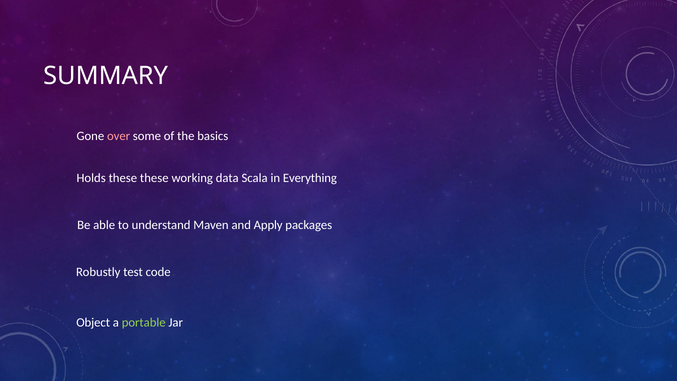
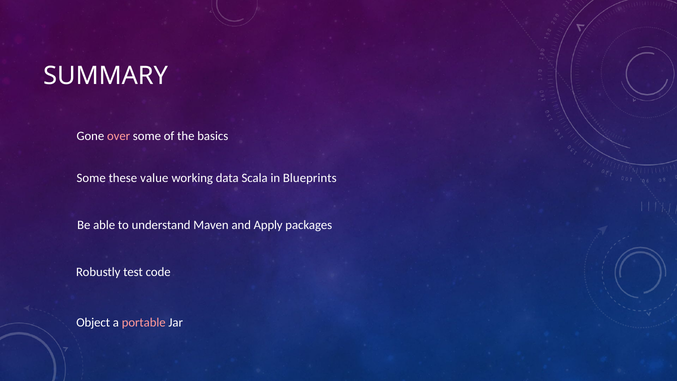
Holds at (91, 178): Holds -> Some
these these: these -> value
Everything: Everything -> Blueprints
portable colour: light green -> pink
